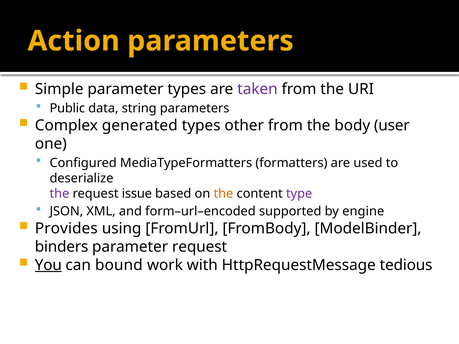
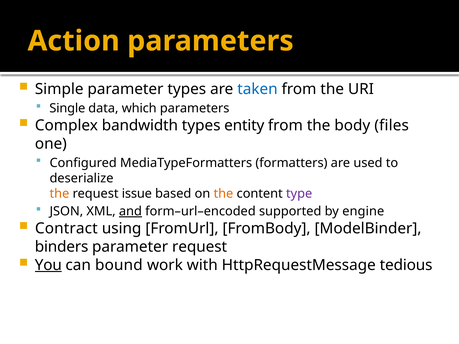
taken colour: purple -> blue
Public: Public -> Single
string: string -> which
generated: generated -> bandwidth
other: other -> entity
user: user -> files
the at (59, 194) colour: purple -> orange
and underline: none -> present
Provides: Provides -> Contract
